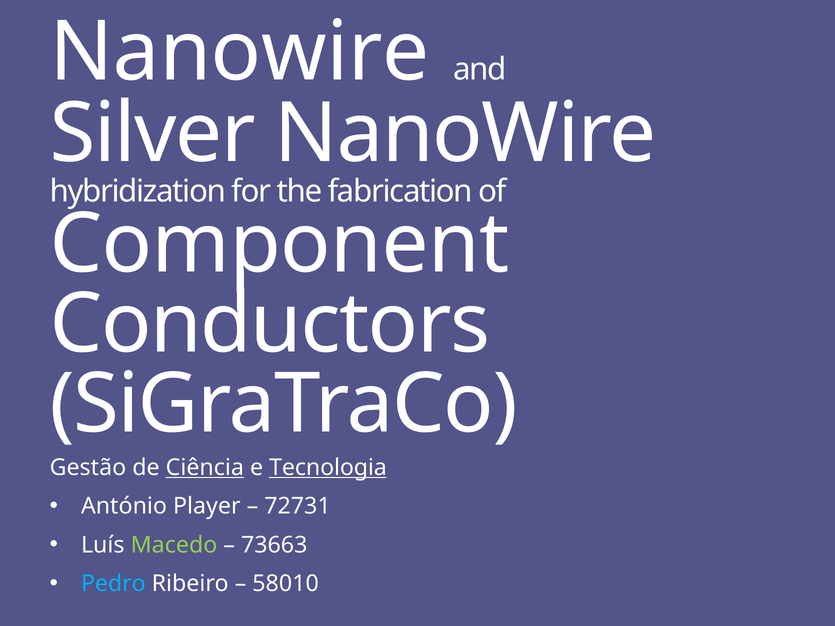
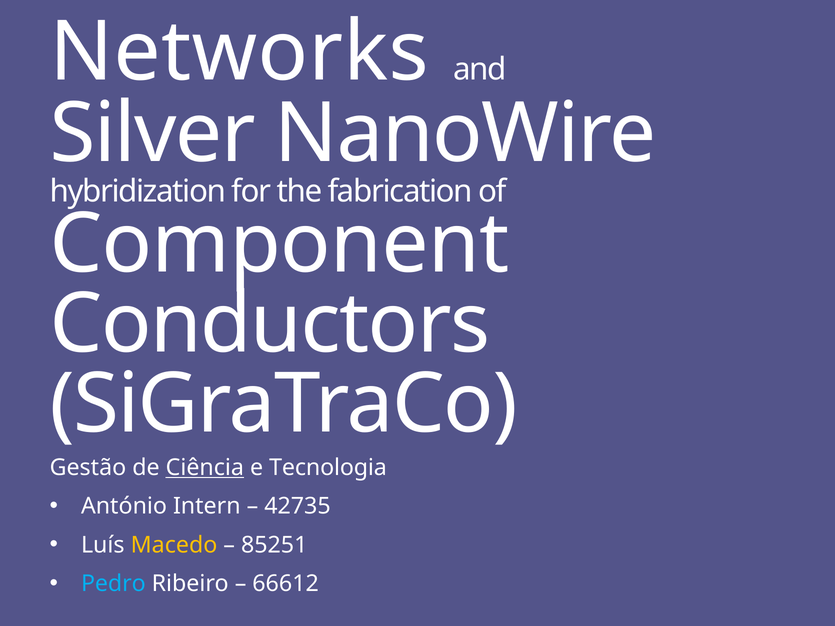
Nanowire at (240, 52): Nanowire -> Networks
Tecnologia underline: present -> none
Player: Player -> Intern
72731: 72731 -> 42735
Macedo colour: light green -> yellow
73663: 73663 -> 85251
58010: 58010 -> 66612
